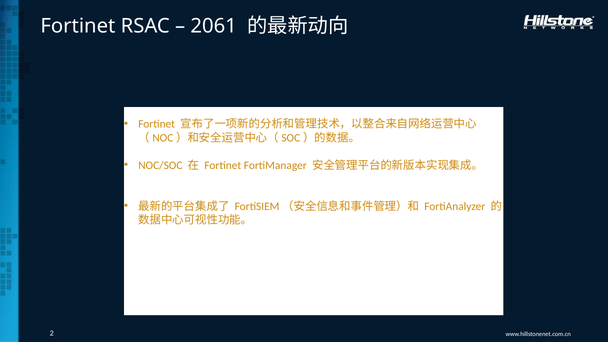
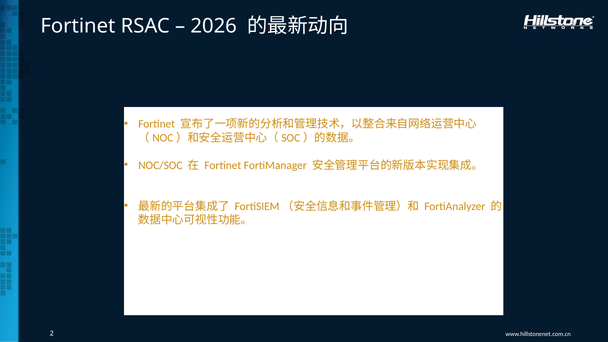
2061: 2061 -> 2026
